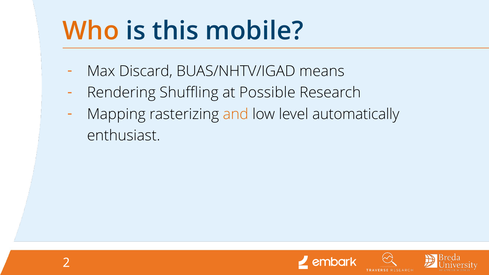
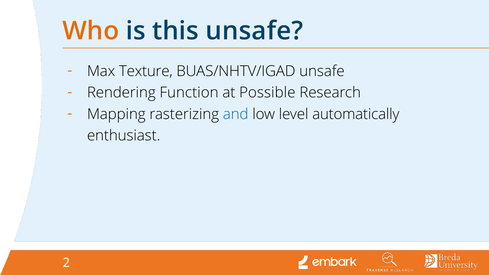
this mobile: mobile -> unsafe
Discard: Discard -> Texture
BUAS/NHTV/IGAD means: means -> unsafe
Shuffling: Shuffling -> Function
and colour: orange -> blue
